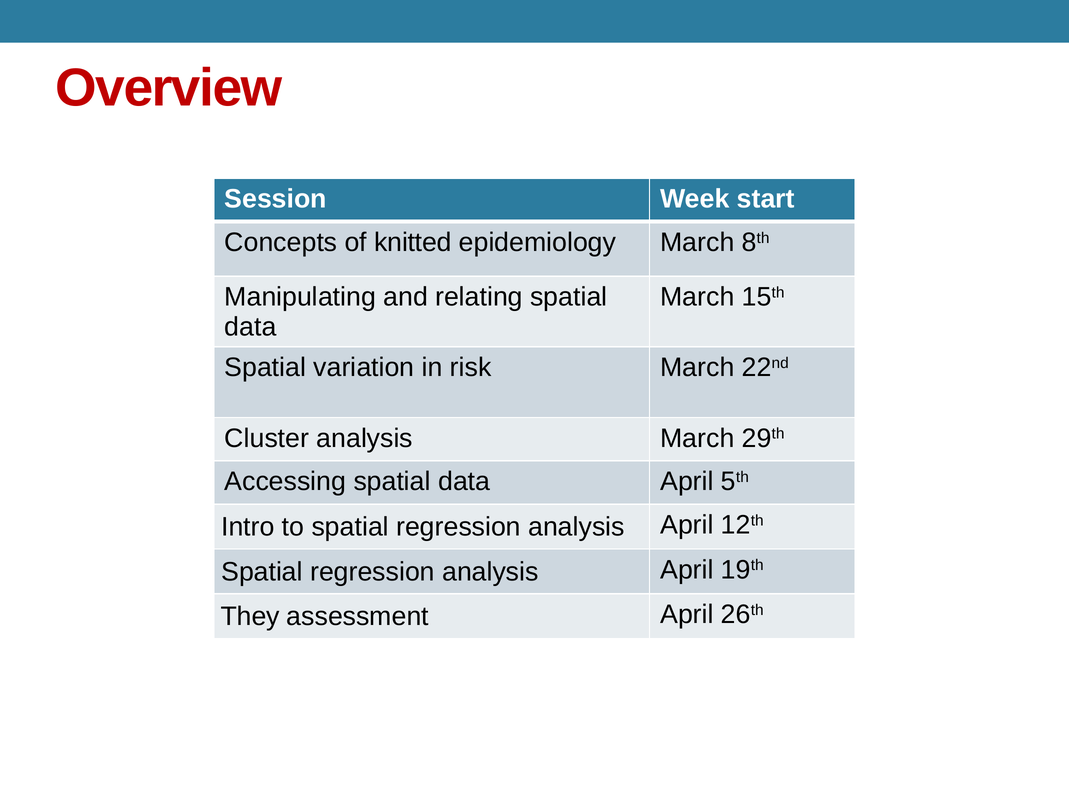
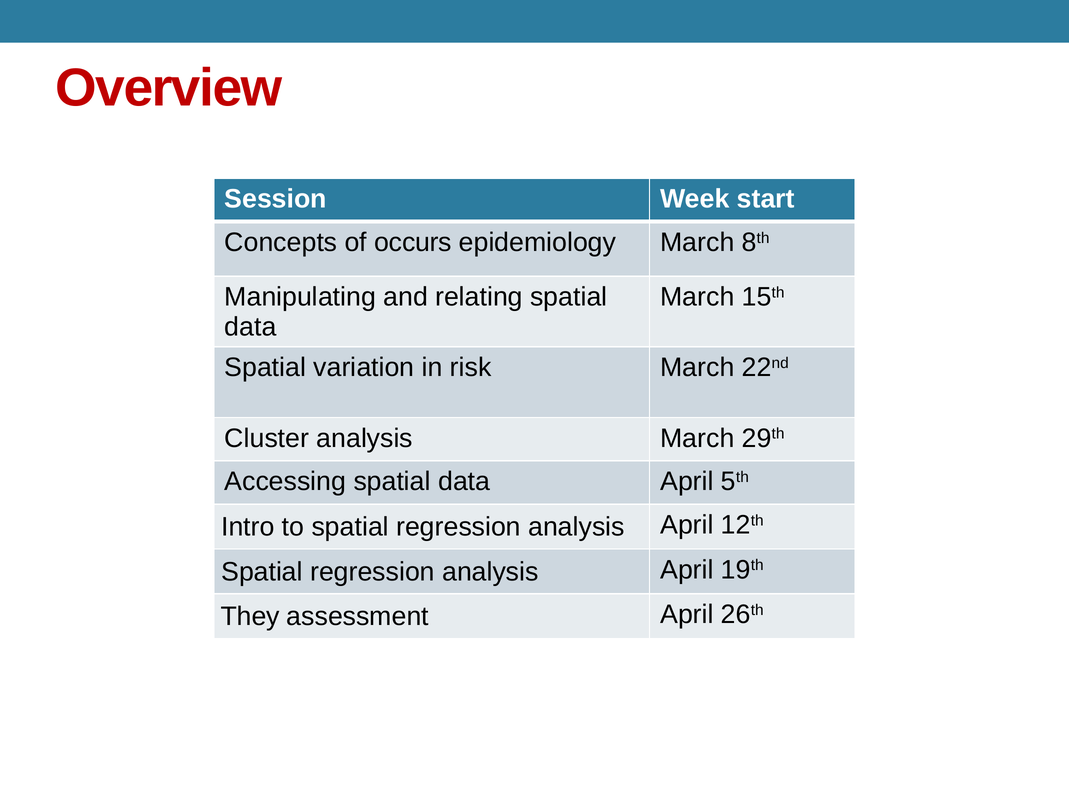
knitted: knitted -> occurs
